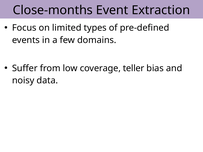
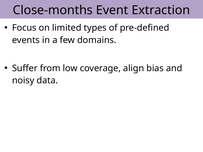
teller: teller -> align
